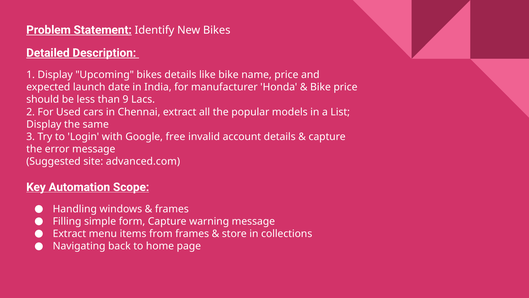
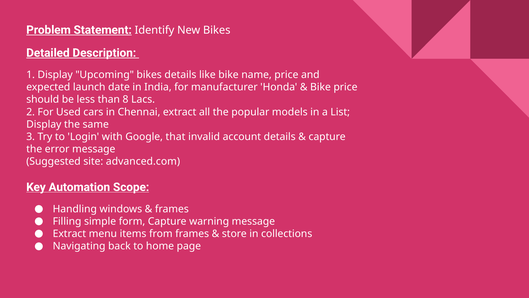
9: 9 -> 8
free: free -> that
